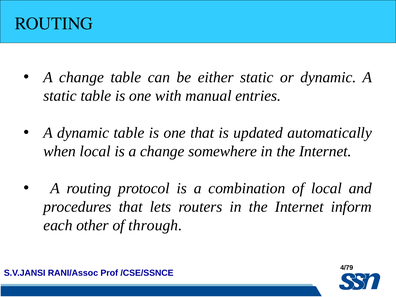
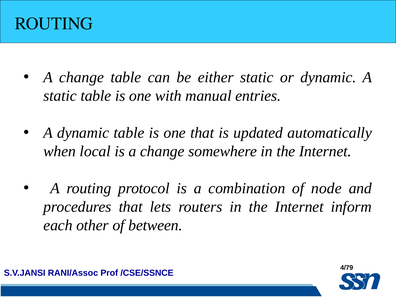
of local: local -> node
through: through -> between
